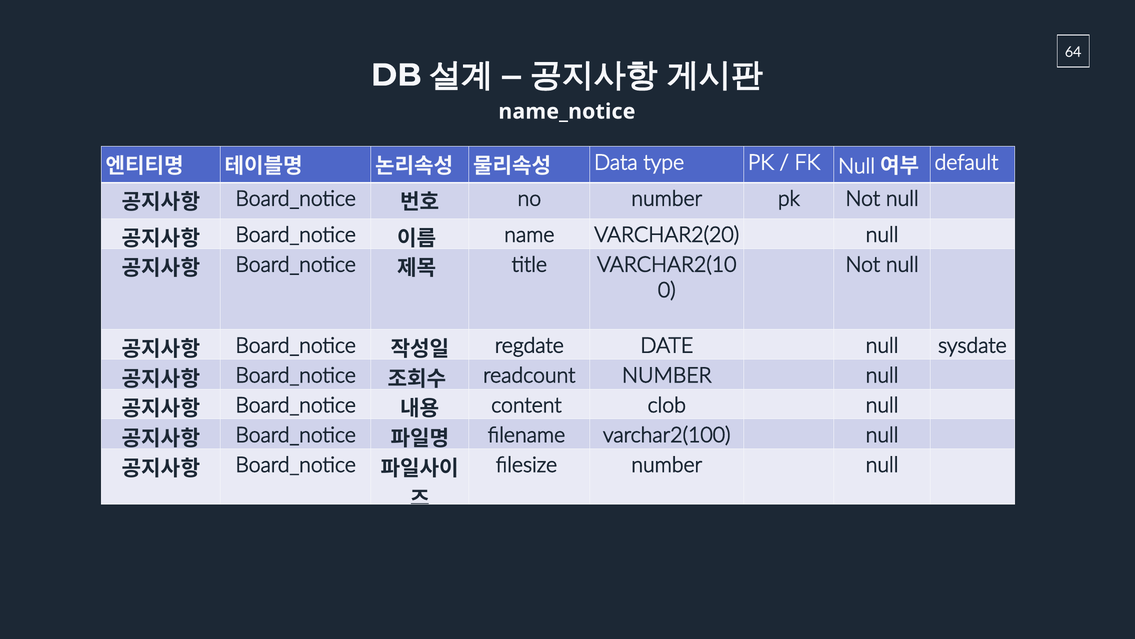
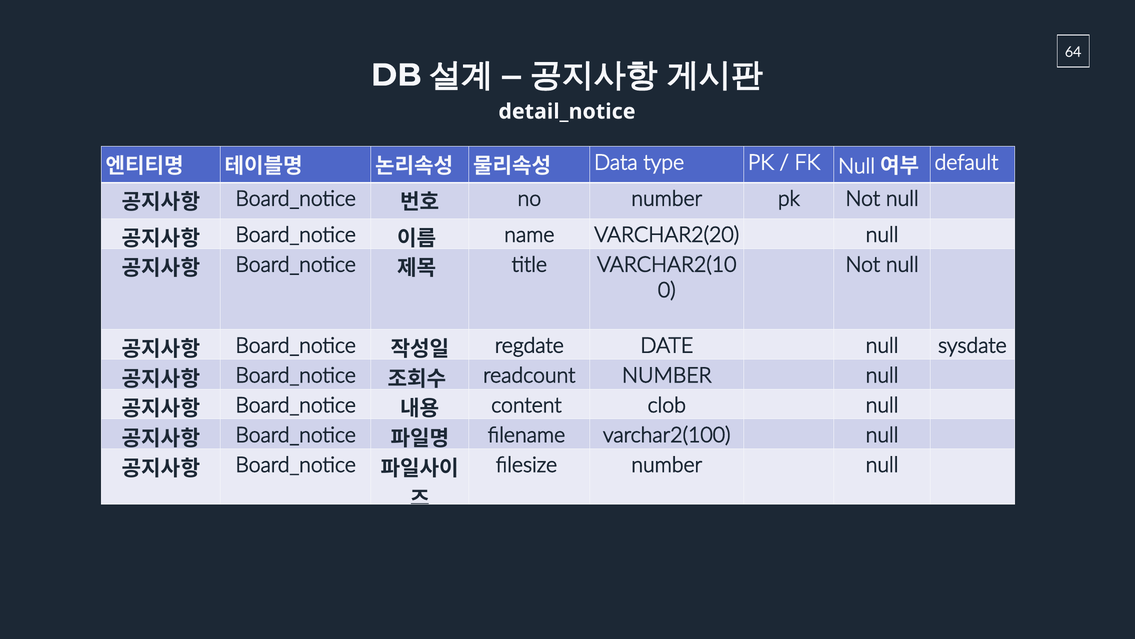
name_notice: name_notice -> detail_notice
